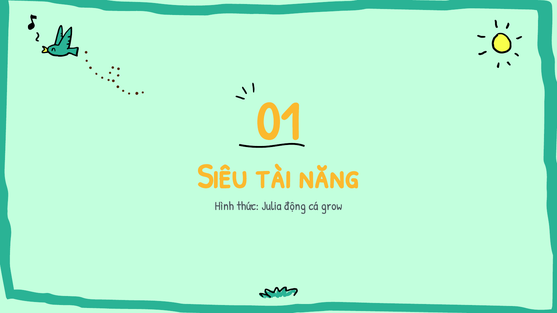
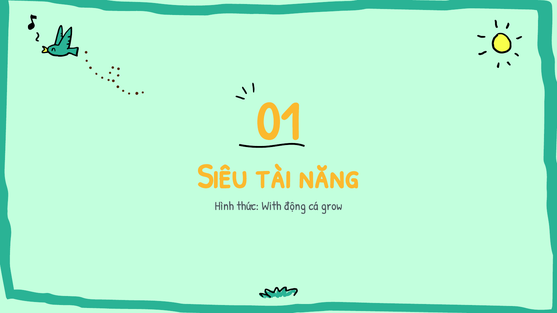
Julia: Julia -> With
